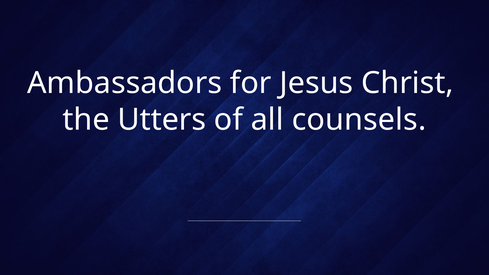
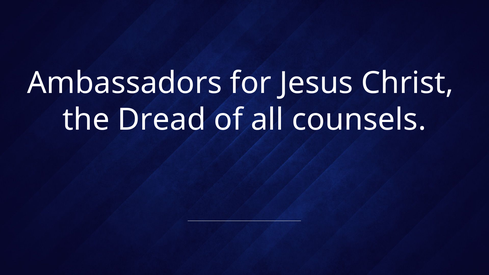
Utters: Utters -> Dread
